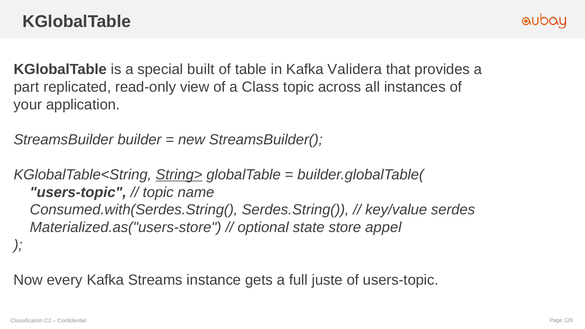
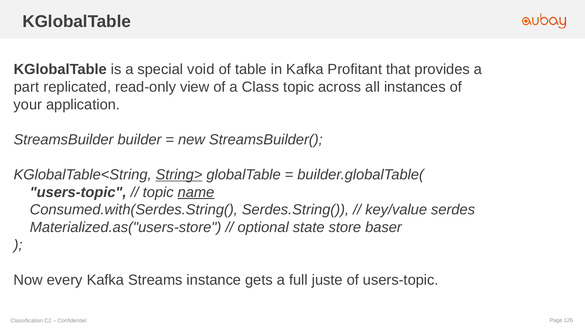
built: built -> void
Validera: Validera -> Profitant
name underline: none -> present
appel: appel -> baser
